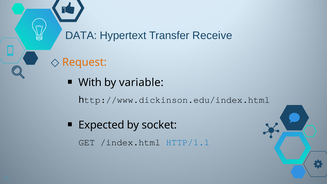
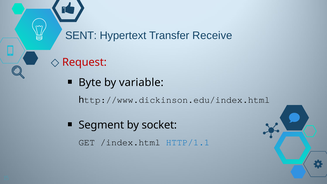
DATA: DATA -> SENT
Request colour: orange -> red
With: With -> Byte
Expected: Expected -> Segment
